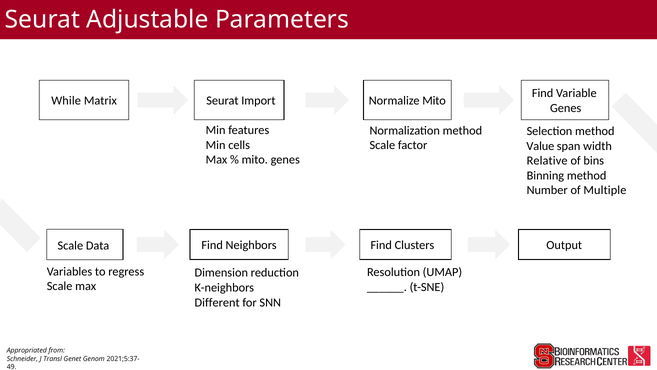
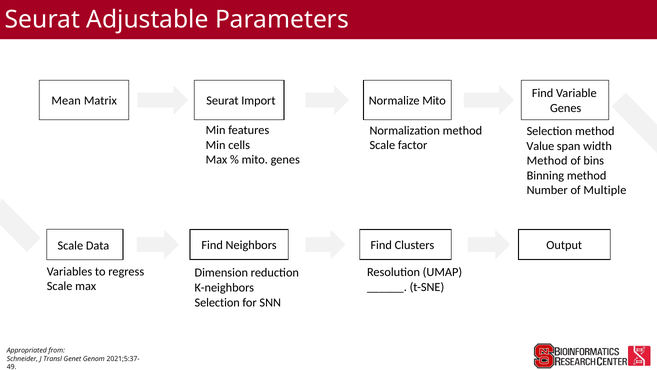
While: While -> Mean
Relative at (547, 161): Relative -> Method
Different at (217, 302): Different -> Selection
